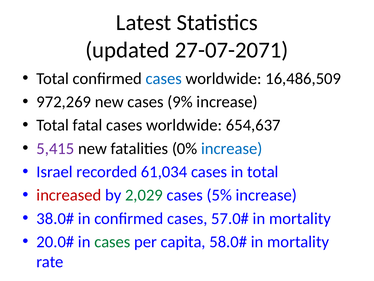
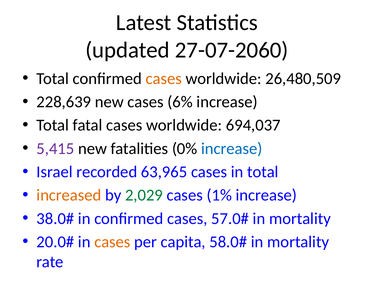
27-07-2071: 27-07-2071 -> 27-07-2060
cases at (164, 78) colour: blue -> orange
16,486,509: 16,486,509 -> 26,480,509
972,269: 972,269 -> 228,639
9%: 9% -> 6%
654,637: 654,637 -> 694,037
61,034: 61,034 -> 63,965
increased colour: red -> orange
5%: 5% -> 1%
cases at (112, 241) colour: green -> orange
